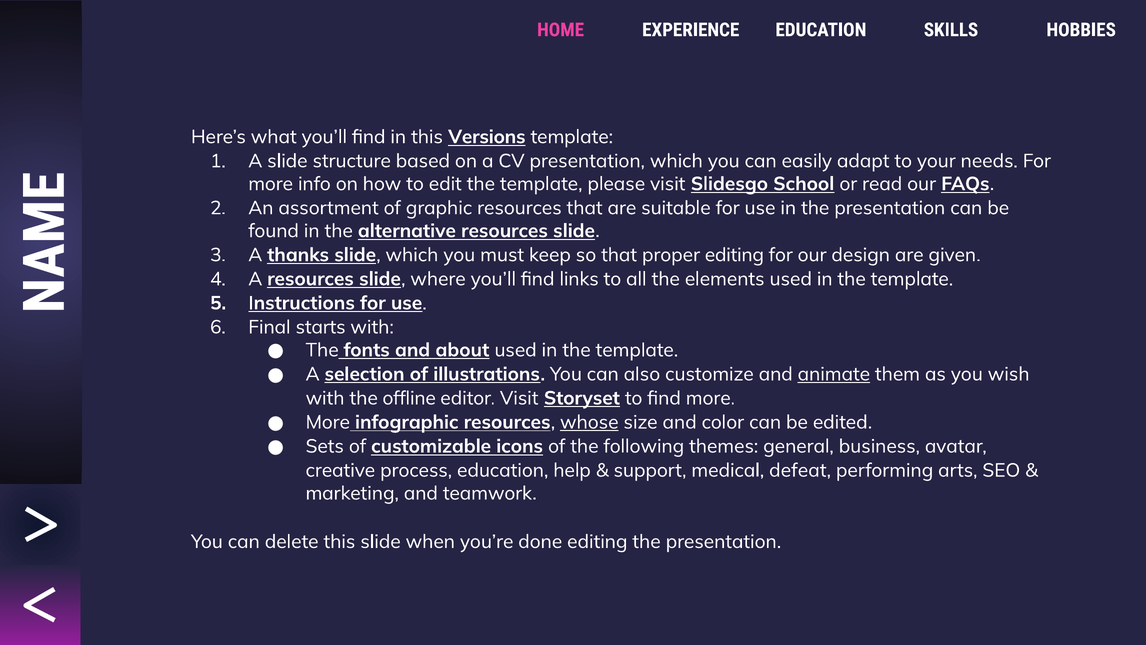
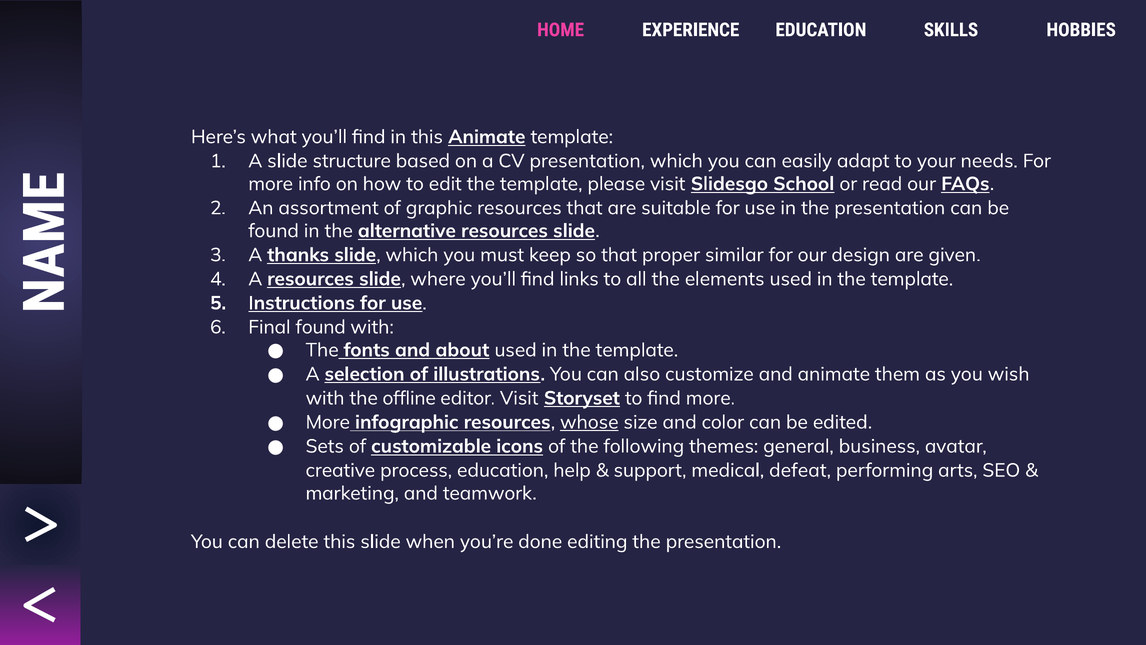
this Versions: Versions -> Animate
proper editing: editing -> similar
starts at (321, 327): starts -> found
animate at (834, 374) underline: present -> none
